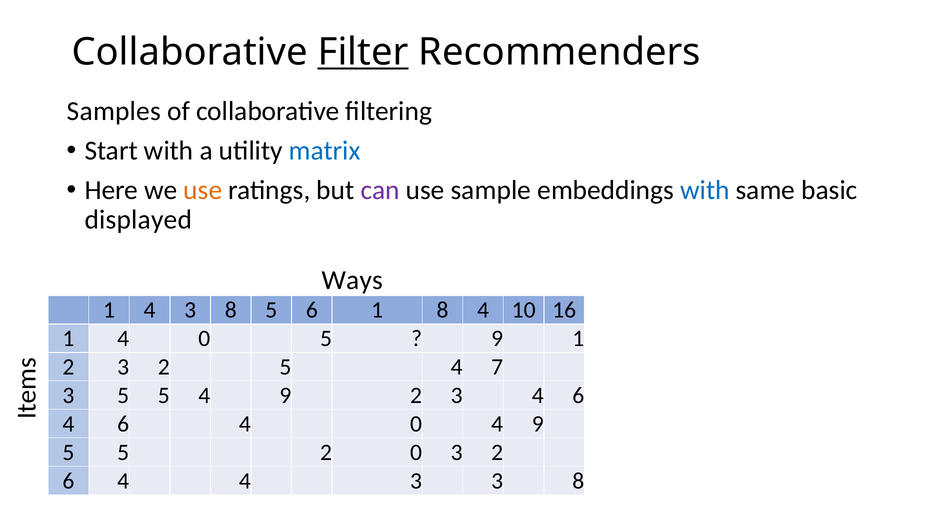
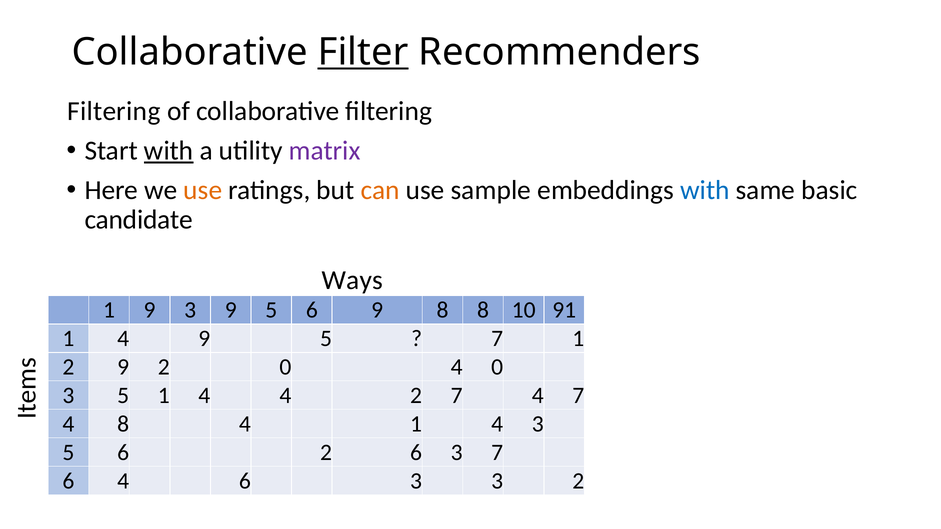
Samples at (114, 111): Samples -> Filtering
with at (169, 151) underline: none -> present
matrix colour: blue -> purple
can colour: purple -> orange
displayed: displayed -> candidate
4 at (150, 310): 4 -> 9
8 at (231, 310): 8 -> 9
6 1: 1 -> 9
8 4: 4 -> 8
16: 16 -> 91
1 4 0: 0 -> 9
9 at (497, 339): 9 -> 7
3 at (123, 367): 3 -> 9
2 5: 5 -> 0
4 7: 7 -> 0
3 5 5: 5 -> 1
9 at (285, 396): 9 -> 4
3 at (457, 396): 3 -> 7
6 at (578, 396): 6 -> 7
6 at (123, 424): 6 -> 8
0 at (416, 424): 0 -> 1
9 at (538, 424): 9 -> 3
5 at (123, 453): 5 -> 6
2 0: 0 -> 6
2 at (497, 453): 2 -> 7
4 4: 4 -> 6
3 3 8: 8 -> 2
